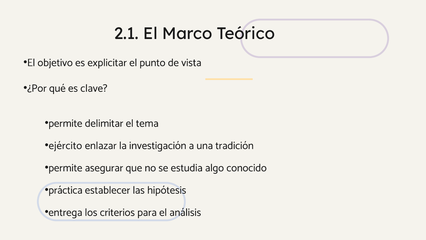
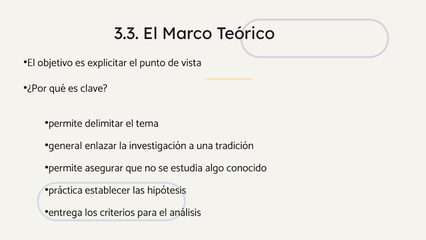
2.1: 2.1 -> 3.3
ejército: ejército -> general
